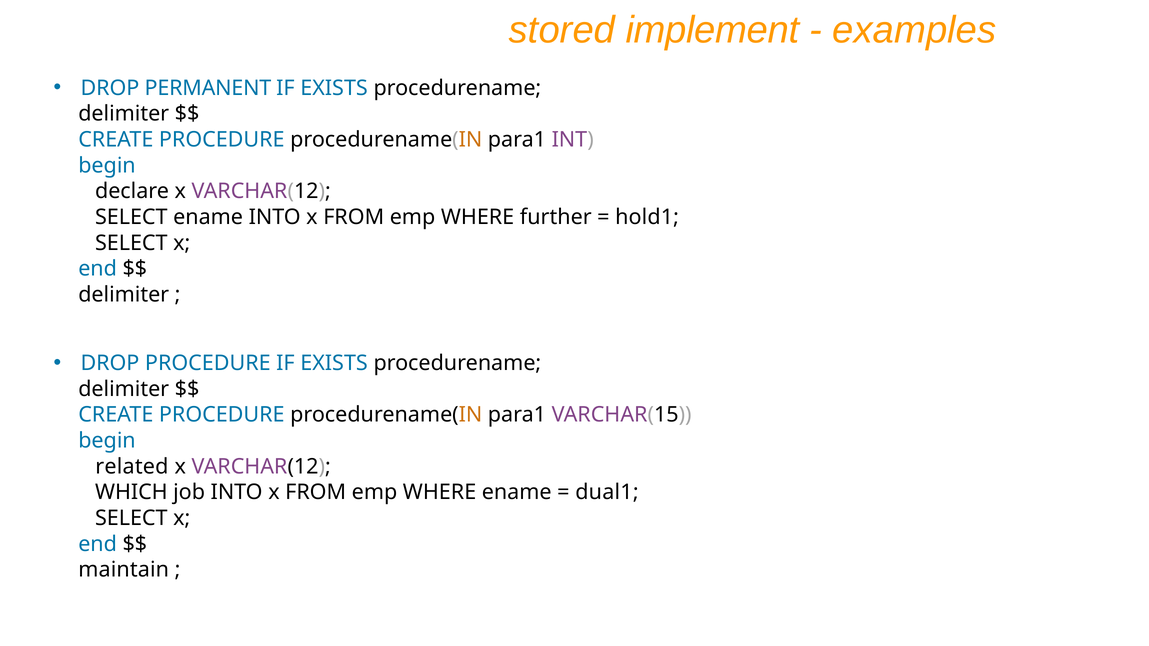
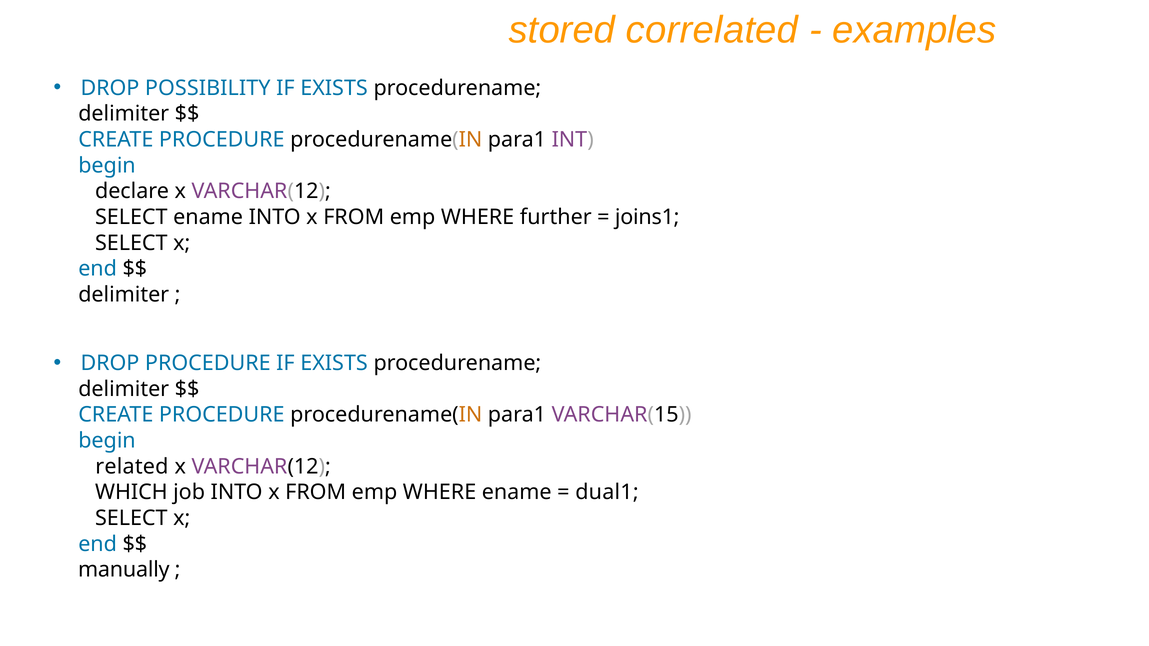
implement: implement -> correlated
PERMANENT: PERMANENT -> POSSIBILITY
hold1: hold1 -> joins1
maintain: maintain -> manually
